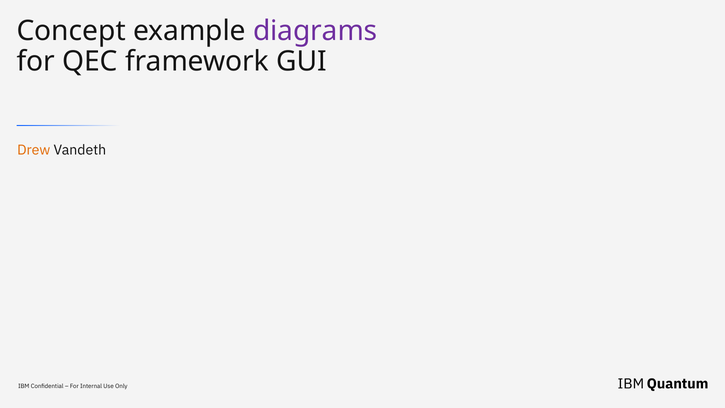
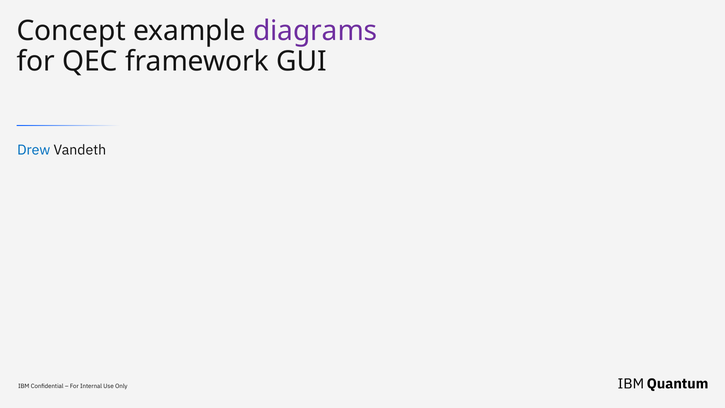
Drew colour: orange -> blue
